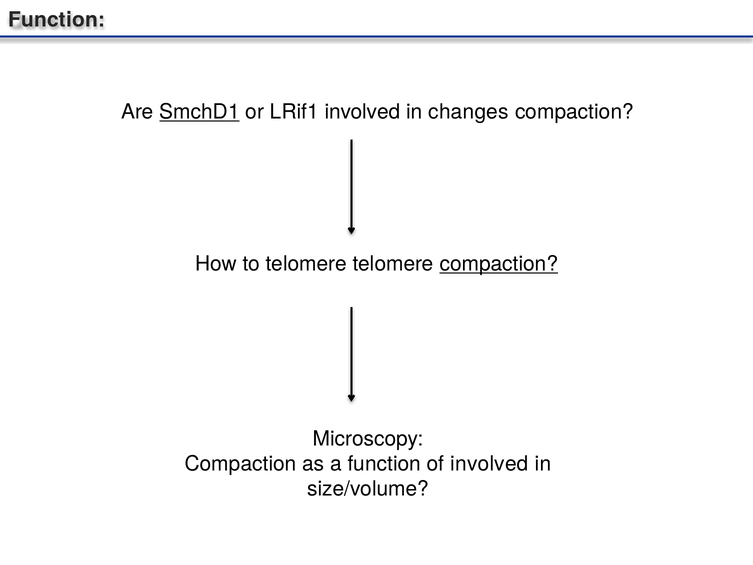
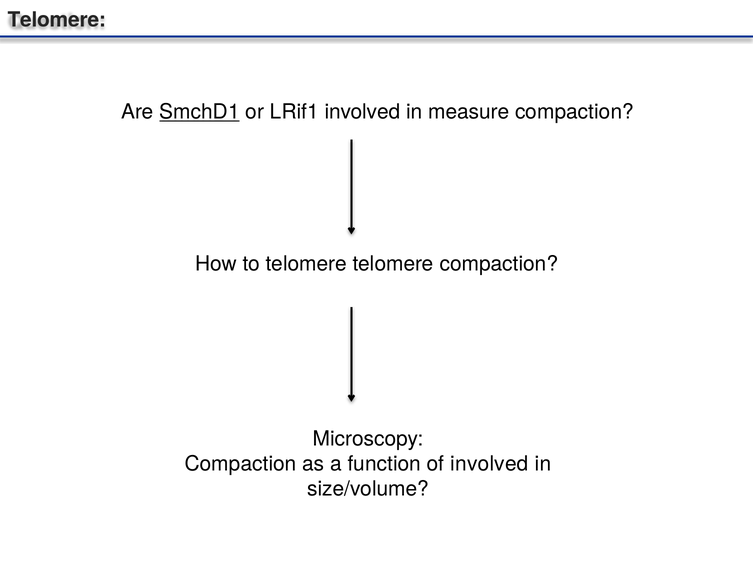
Function at (57, 20): Function -> Telomere
changes: changes -> measure
compaction at (499, 264) underline: present -> none
